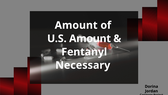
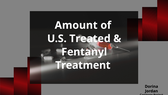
U.S Amount: Amount -> Treated
Necessary: Necessary -> Treatment
